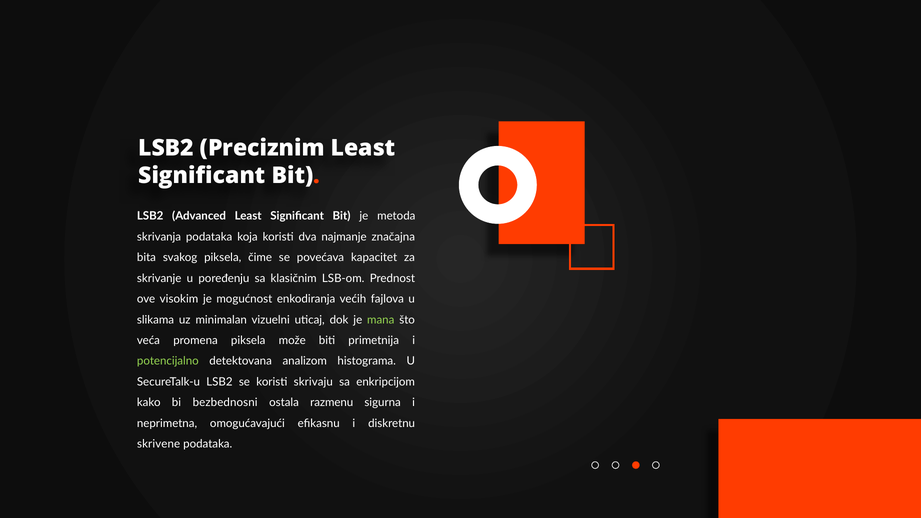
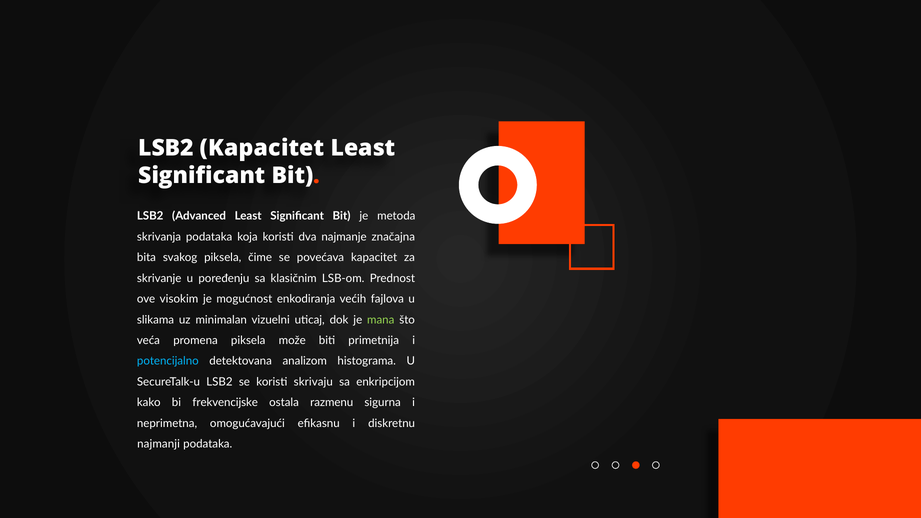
LSB2 Preciznim: Preciznim -> Kapacitet
potencijalno colour: light green -> light blue
bezbednosni: bezbednosni -> frekvencijske
skrivene: skrivene -> najmanji
